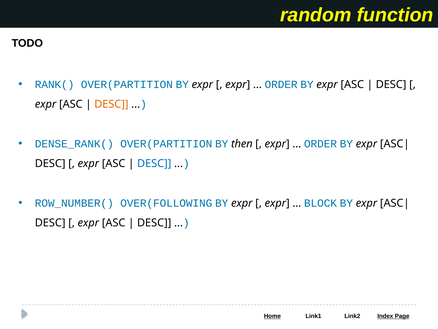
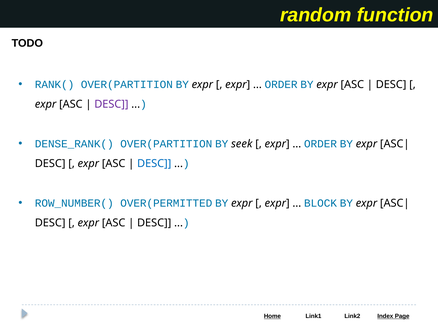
DESC at (111, 104) colour: orange -> purple
then: then -> seek
OVER(FOLLOWING: OVER(FOLLOWING -> OVER(PERMITTED
